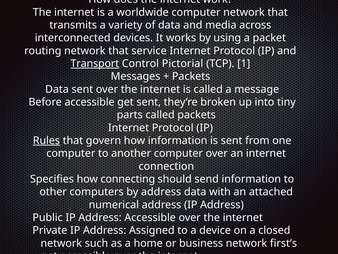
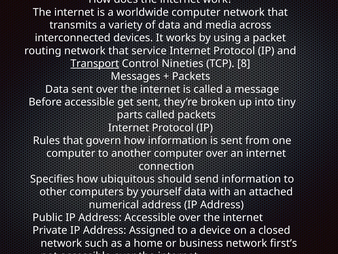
Pictorial: Pictorial -> Nineties
1: 1 -> 8
Rules underline: present -> none
connecting: connecting -> ubiquitous
by address: address -> yourself
